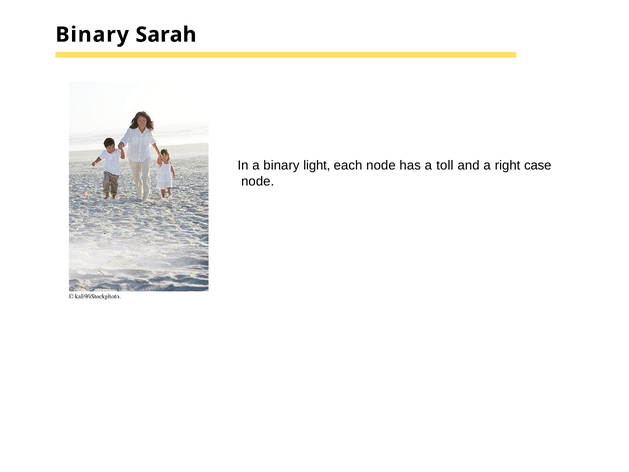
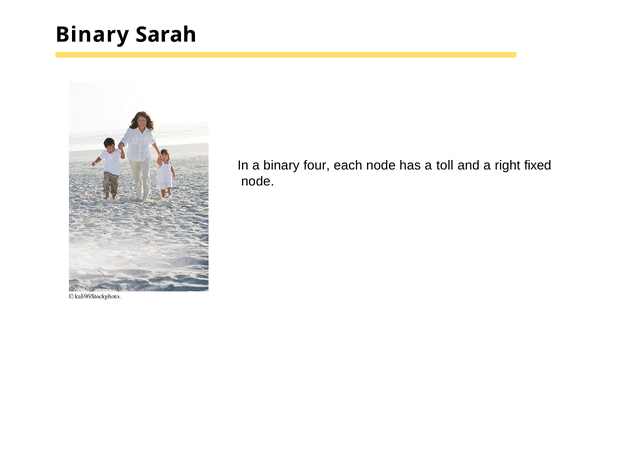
light: light -> four
case: case -> fixed
